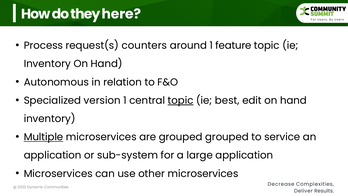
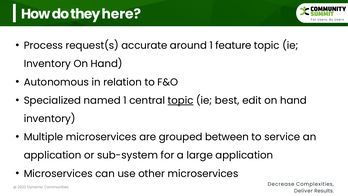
counters: counters -> accurate
version: version -> named
Multiple underline: present -> none
grouped grouped: grouped -> between
